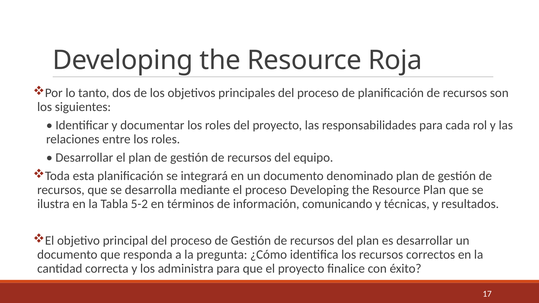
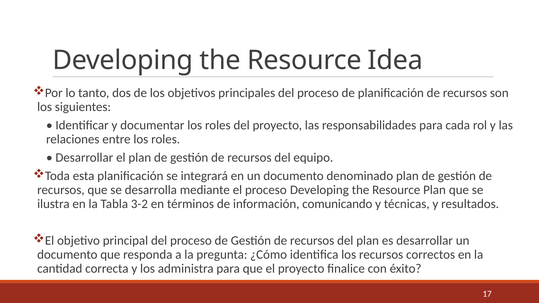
Roja: Roja -> Idea
5-2: 5-2 -> 3-2
